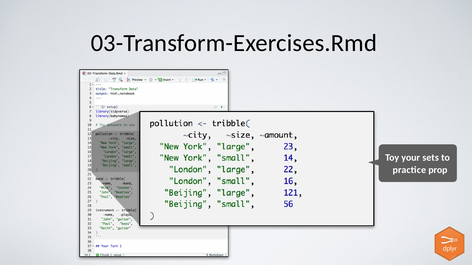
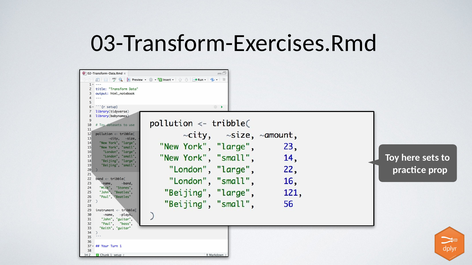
your: your -> here
